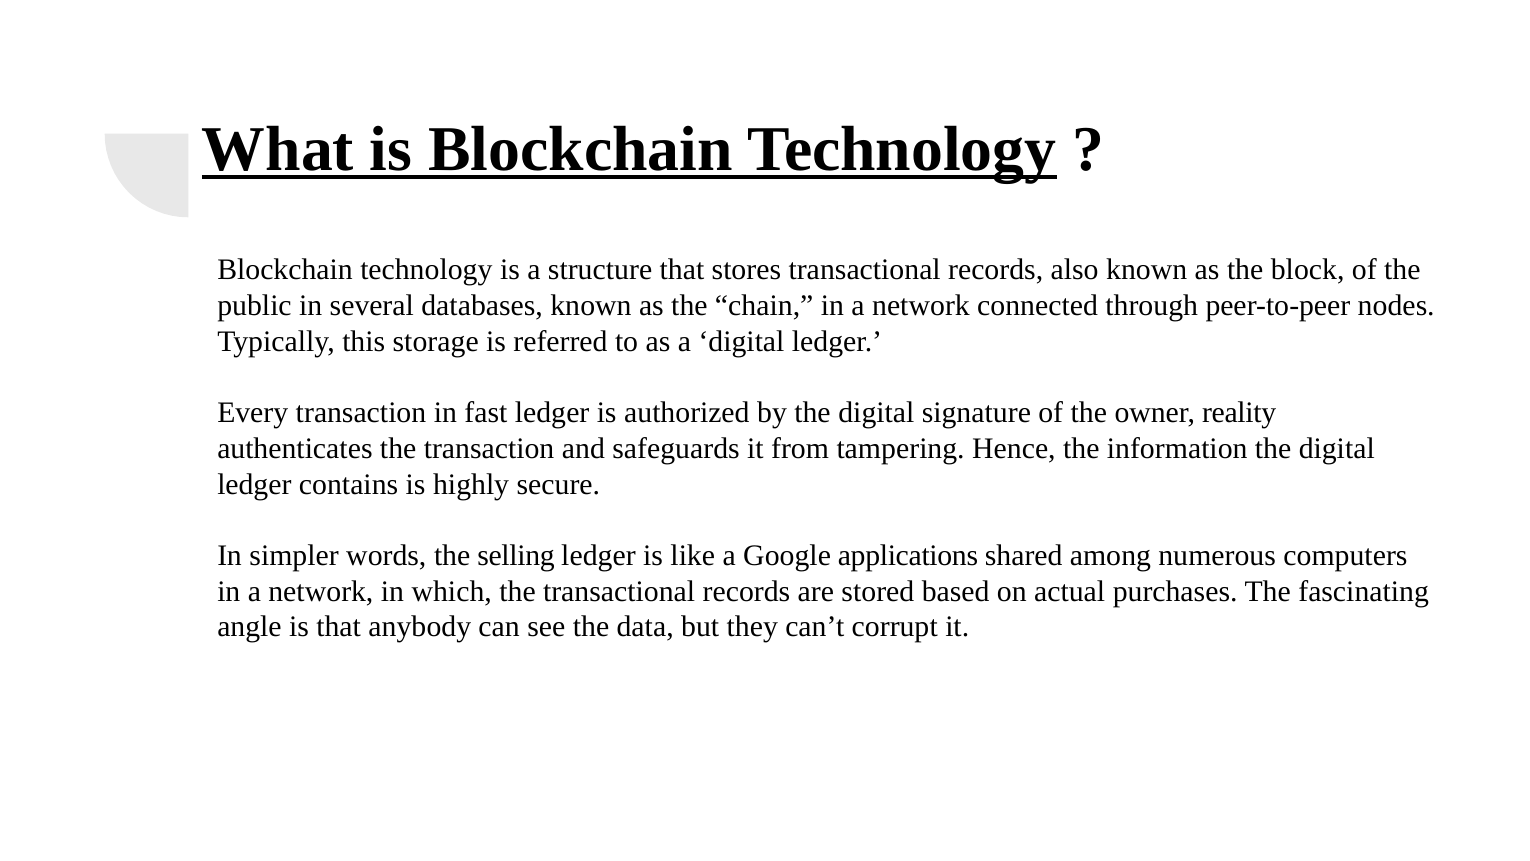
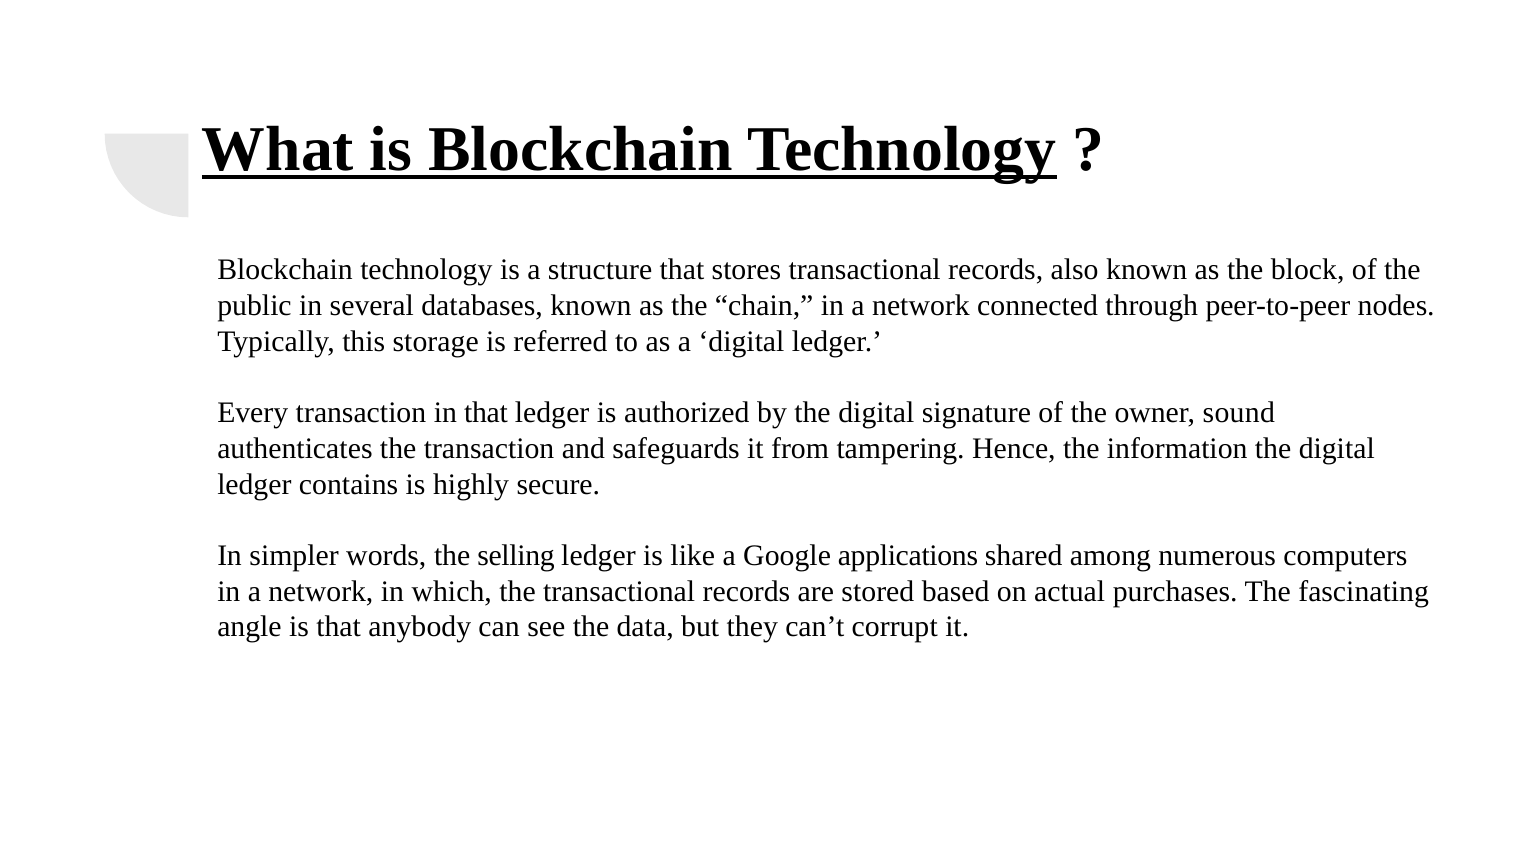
in fast: fast -> that
reality: reality -> sound
